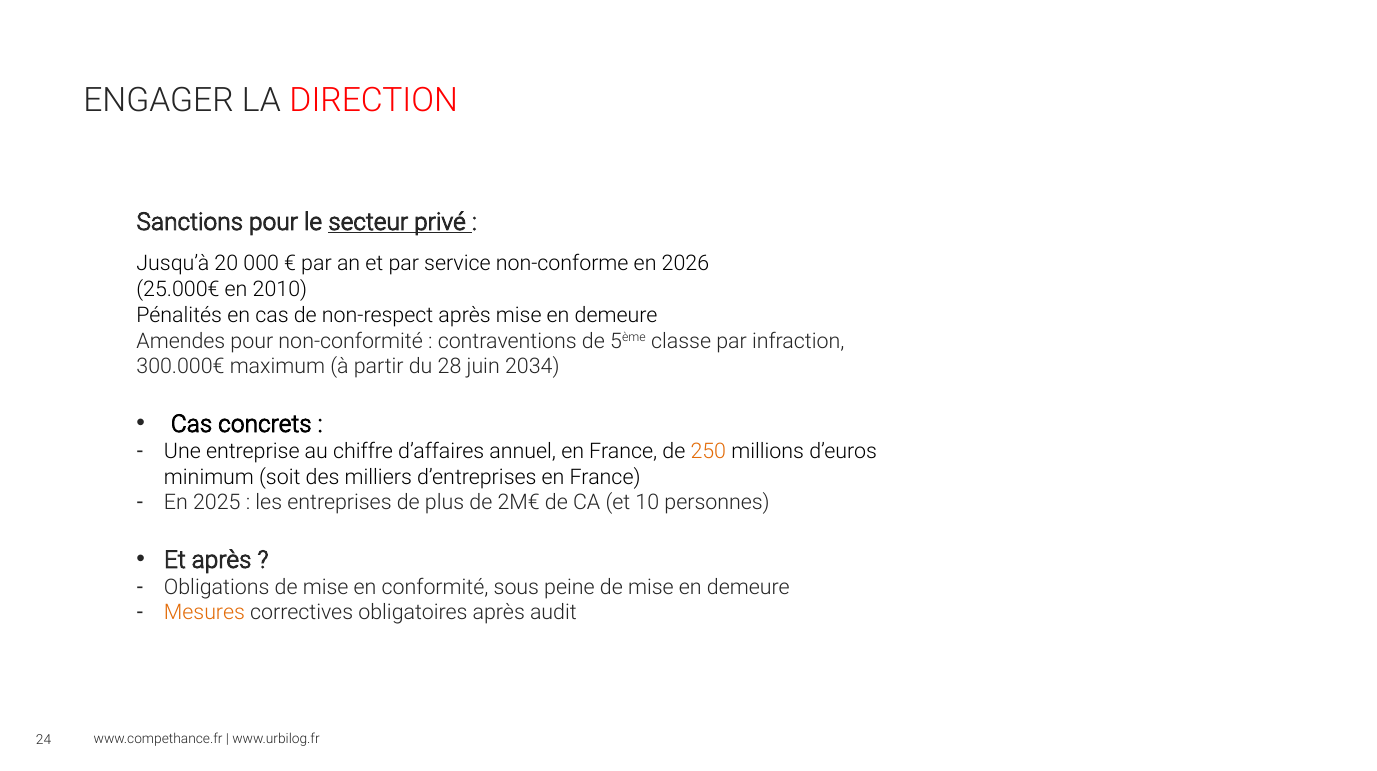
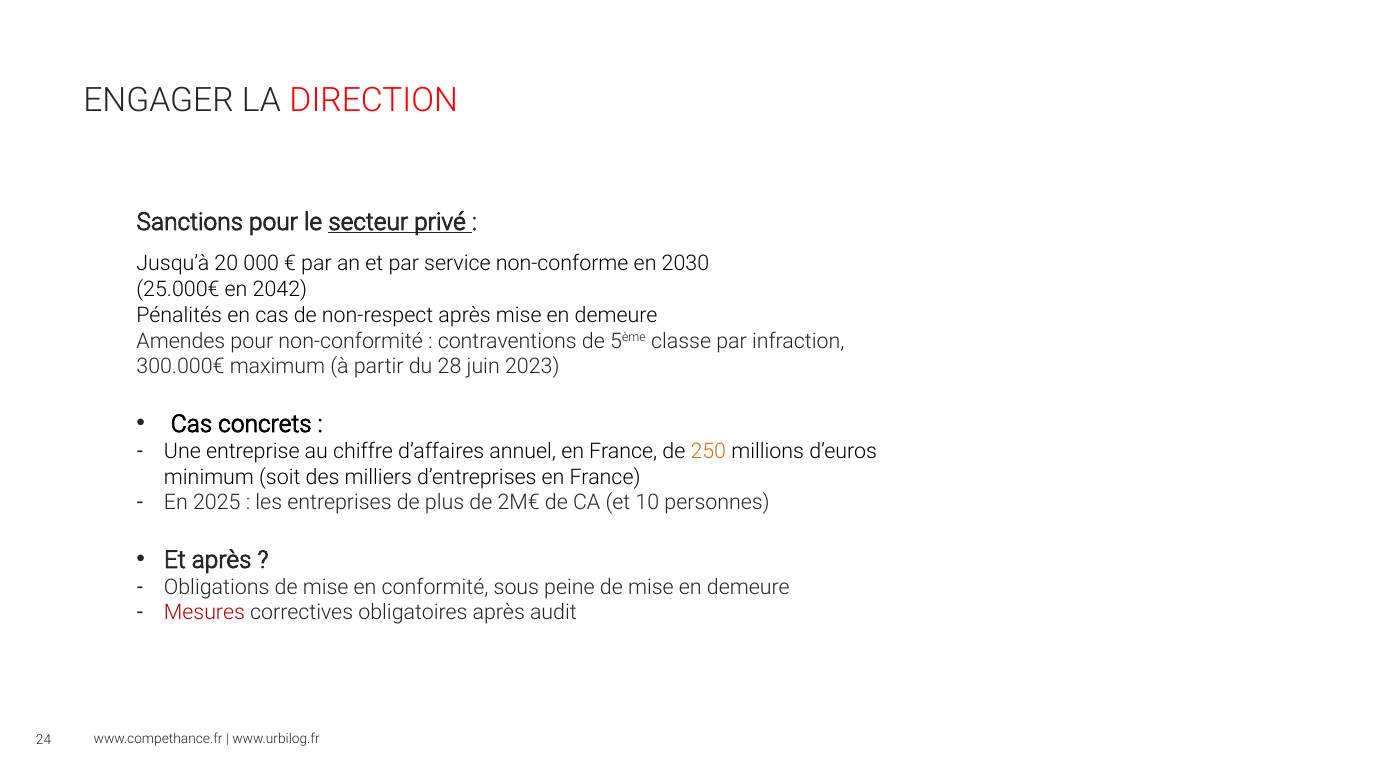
2026: 2026 -> 2030
2010: 2010 -> 2042
2034: 2034 -> 2023
Mesures colour: orange -> red
